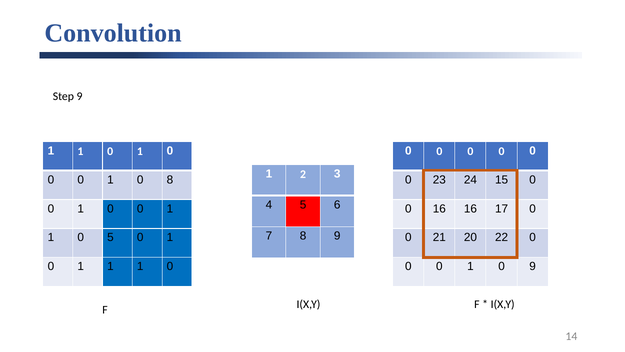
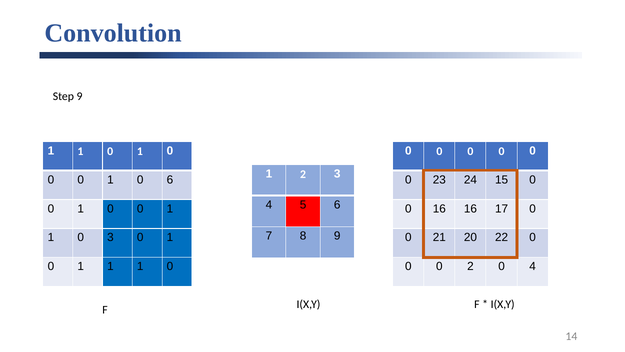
0 8: 8 -> 6
0 5: 5 -> 3
1 at (470, 266): 1 -> 2
0 9: 9 -> 4
